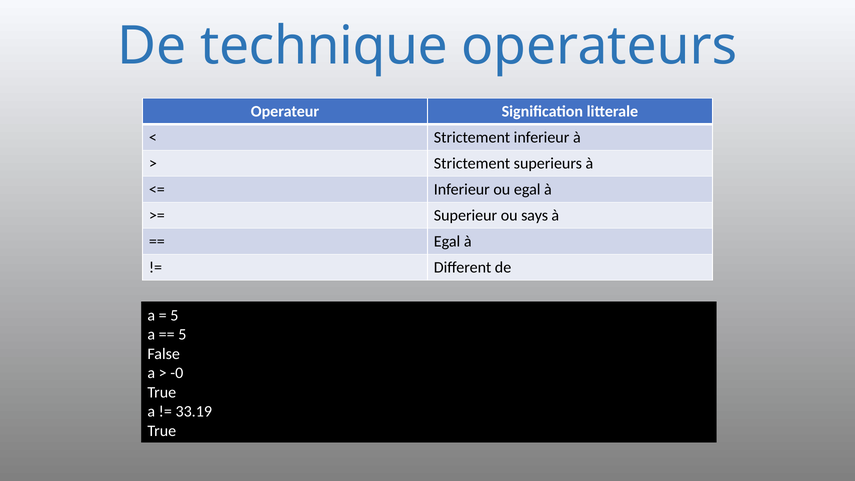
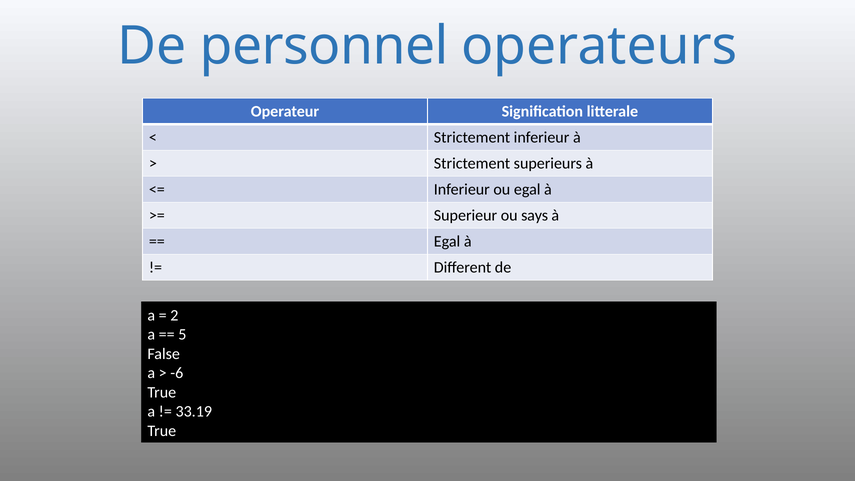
technique: technique -> personnel
5 at (174, 315): 5 -> 2
-0: -0 -> -6
